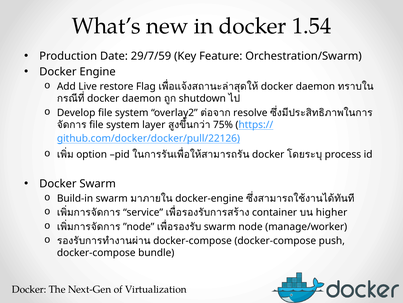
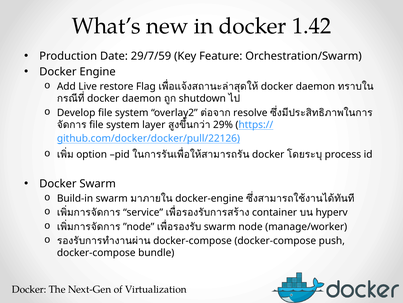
1.54: 1.54 -> 1.42
75%: 75% -> 29%
higher: higher -> hyperv
